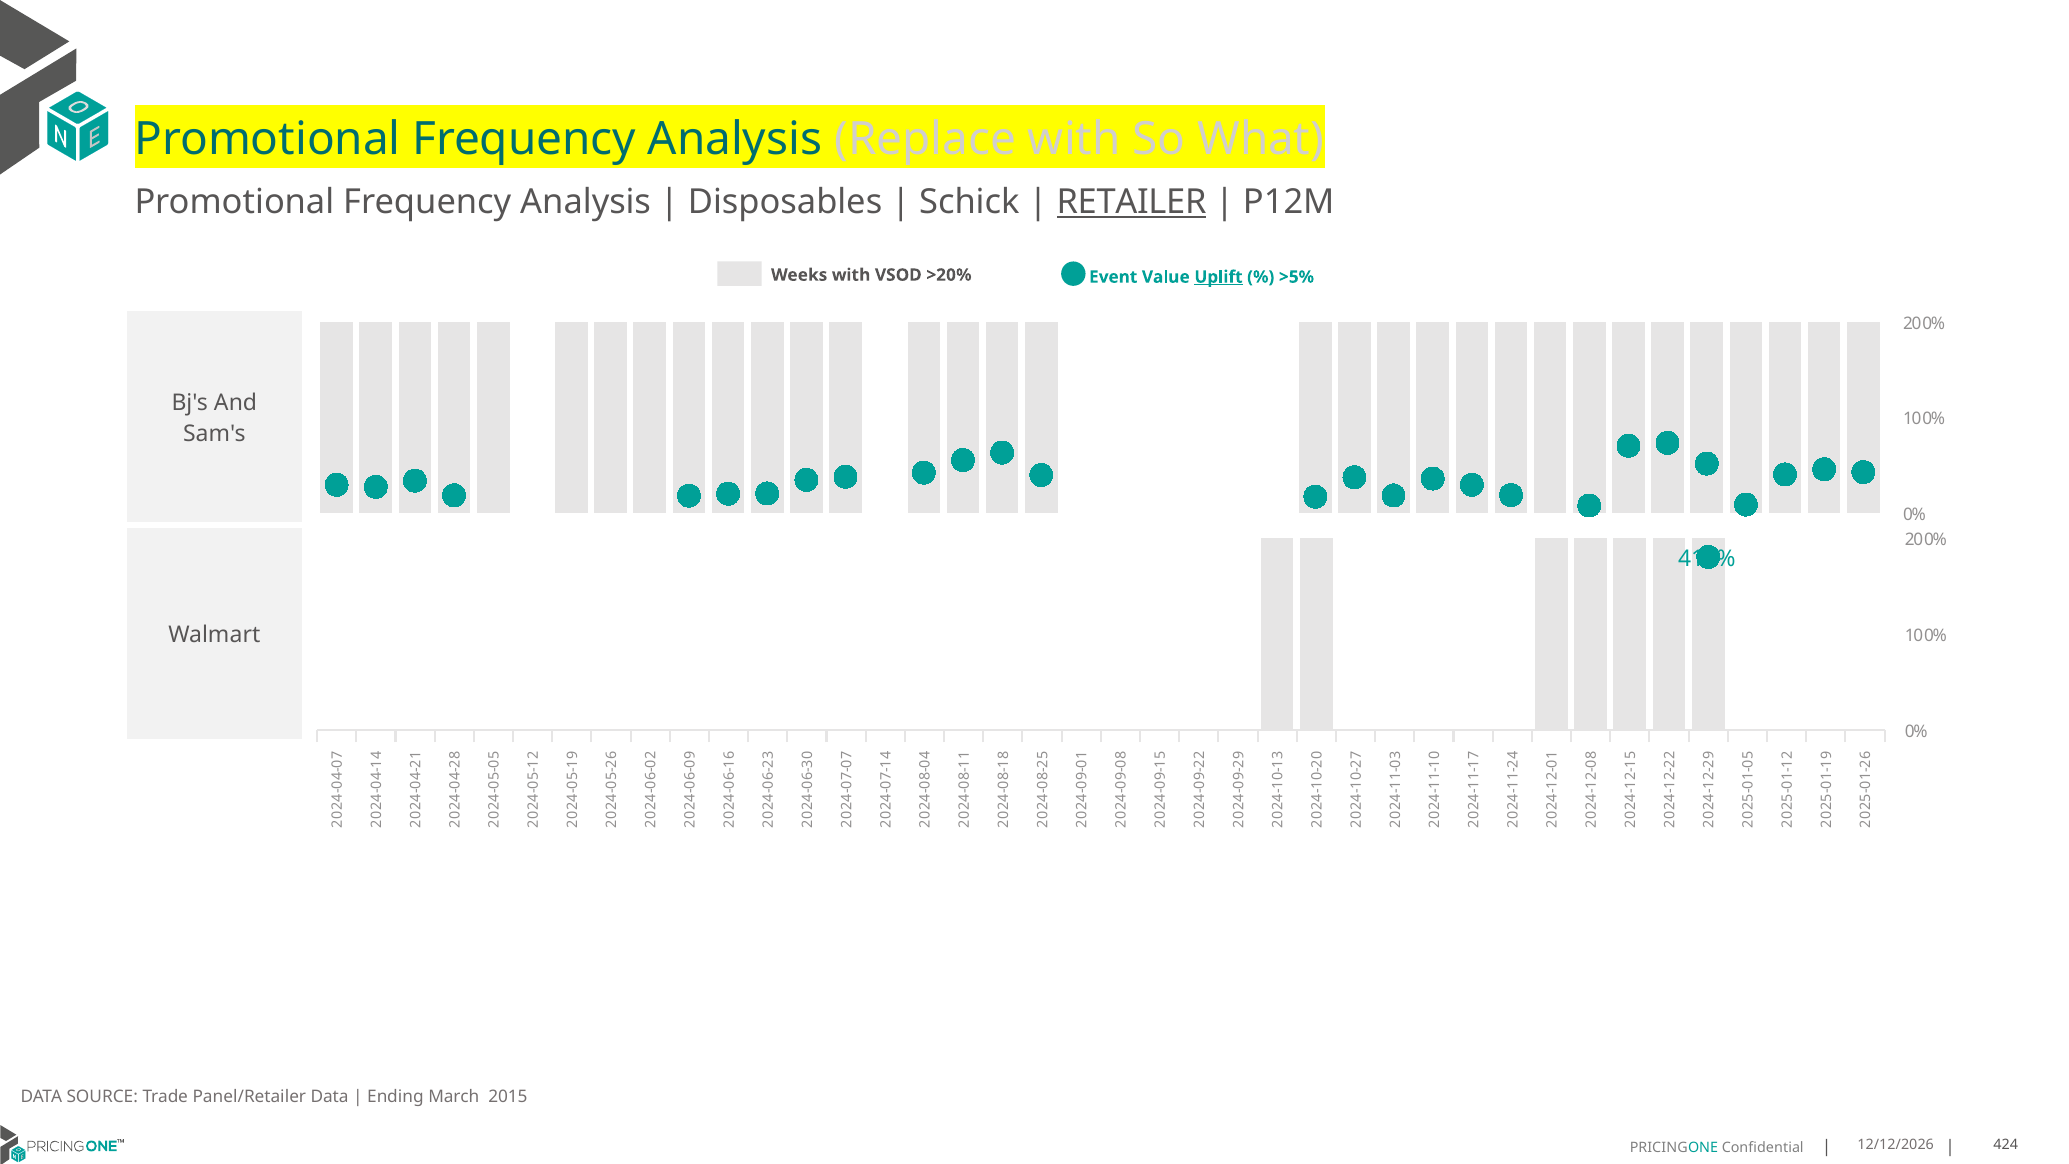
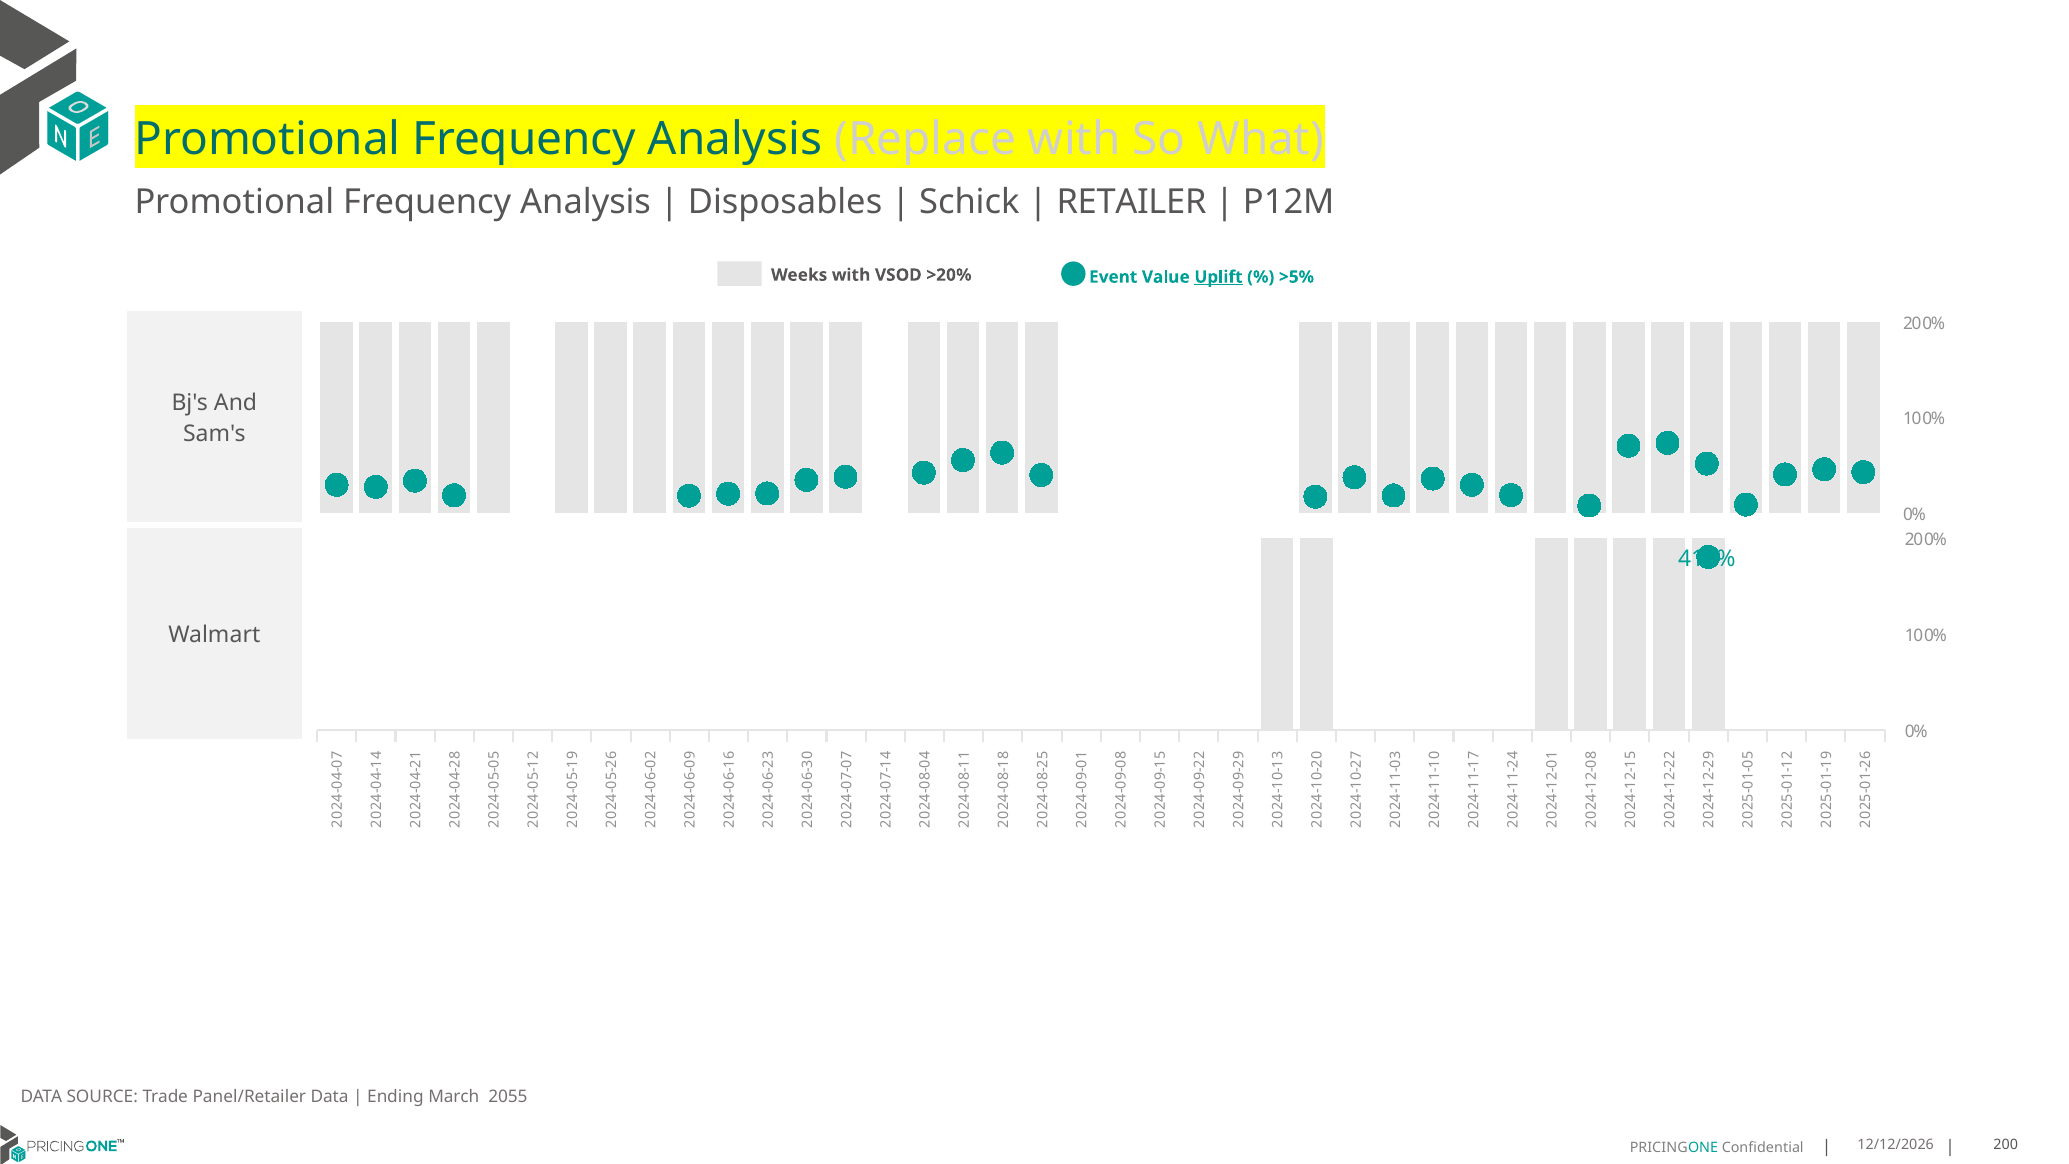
RETAILER underline: present -> none
2015: 2015 -> 2055
424: 424 -> 200
